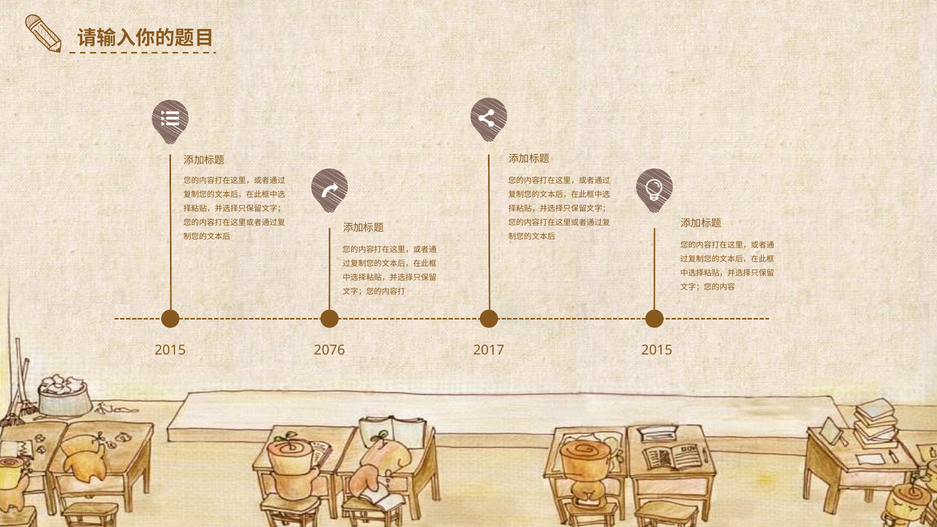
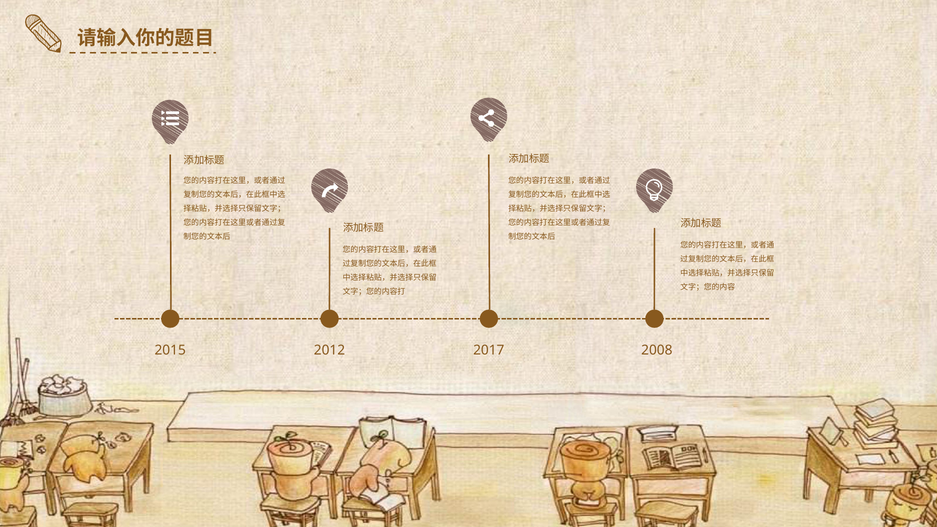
2076: 2076 -> 2012
2017 2015: 2015 -> 2008
